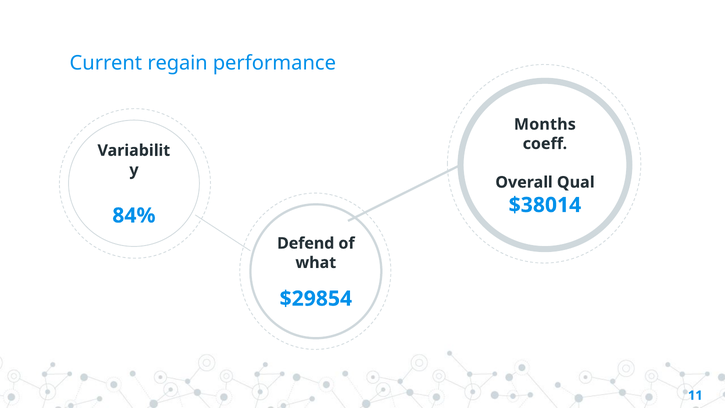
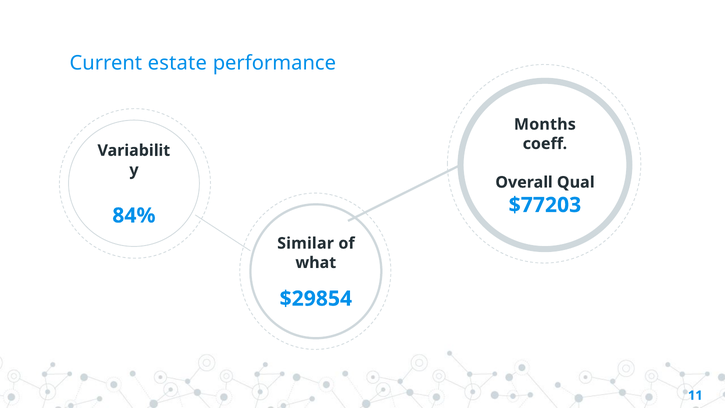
regain: regain -> estate
$38014: $38014 -> $77203
Defend: Defend -> Similar
